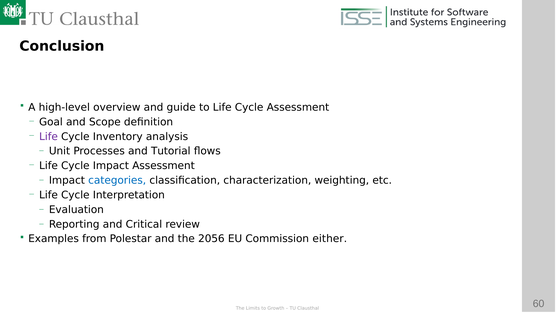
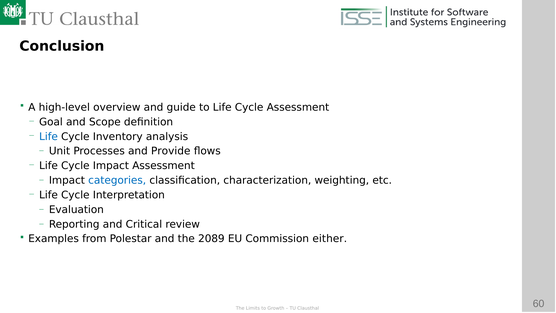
Life at (48, 136) colour: purple -> blue
Tutorial: Tutorial -> Provide
2056: 2056 -> 2089
